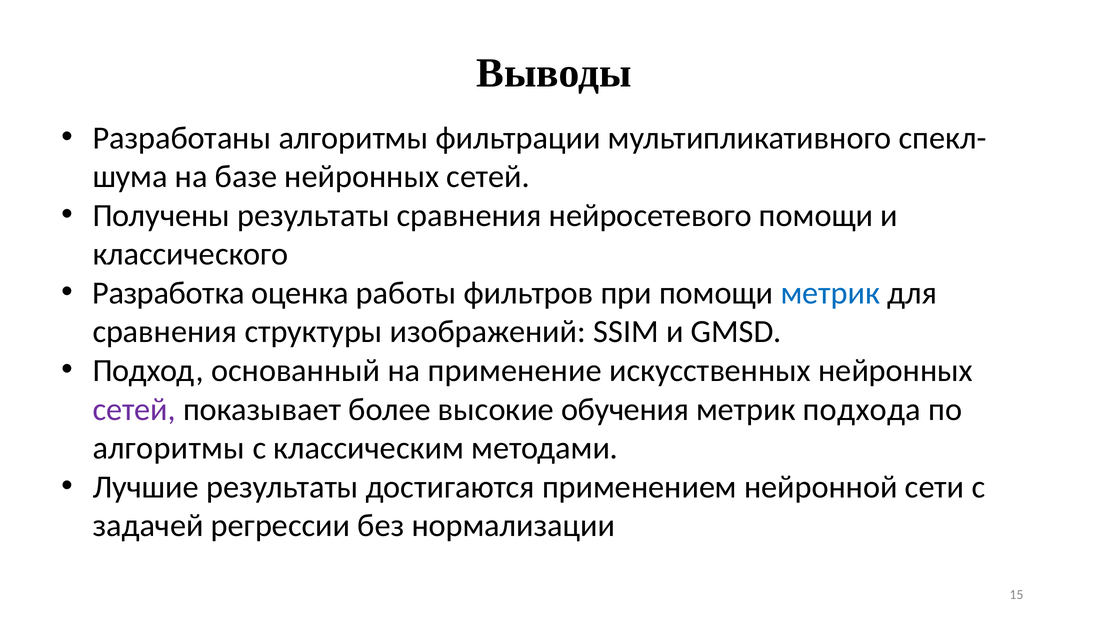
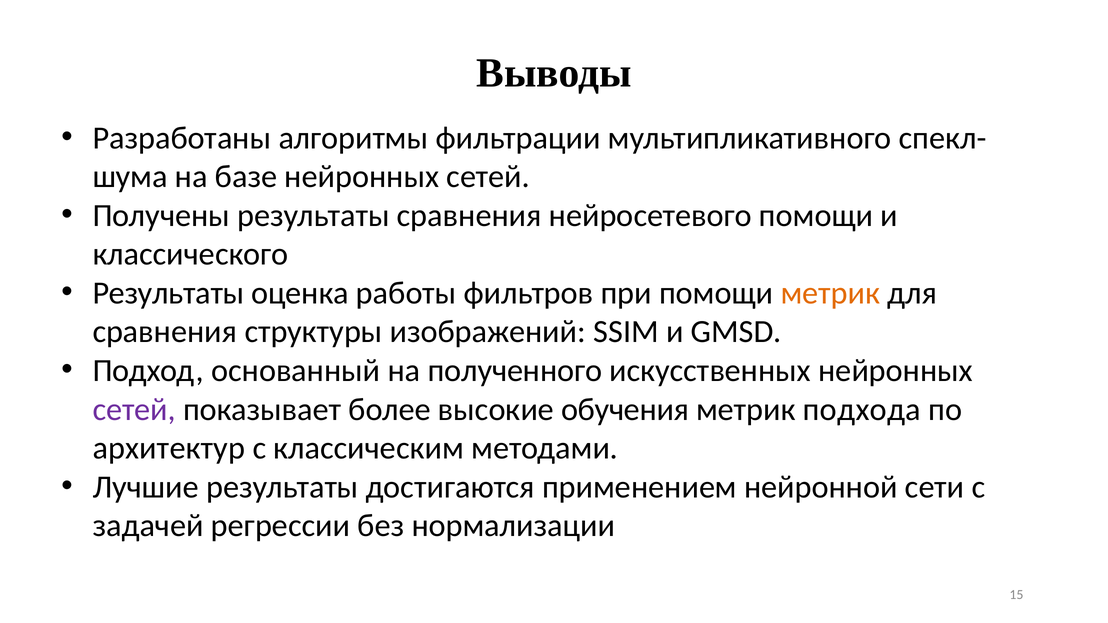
Разработка at (168, 293): Разработка -> Результаты
метрик at (830, 293) colour: blue -> orange
применение: применение -> полученного
алгоритмы at (169, 448): алгоритмы -> архитектур
